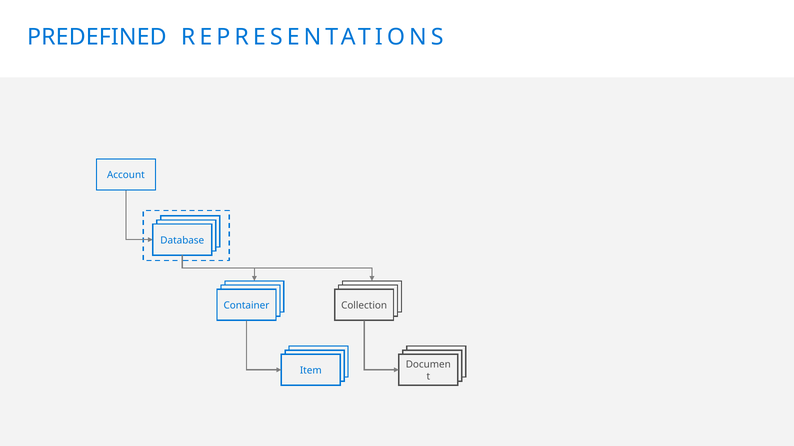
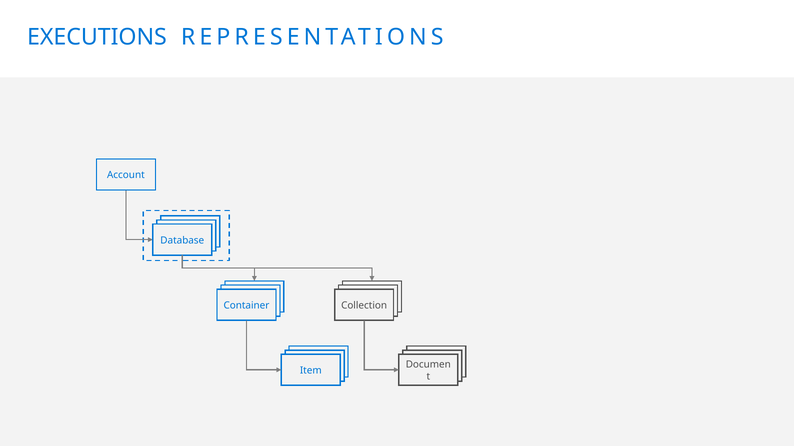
PREDEFINED: PREDEFINED -> EXECUTIONS
